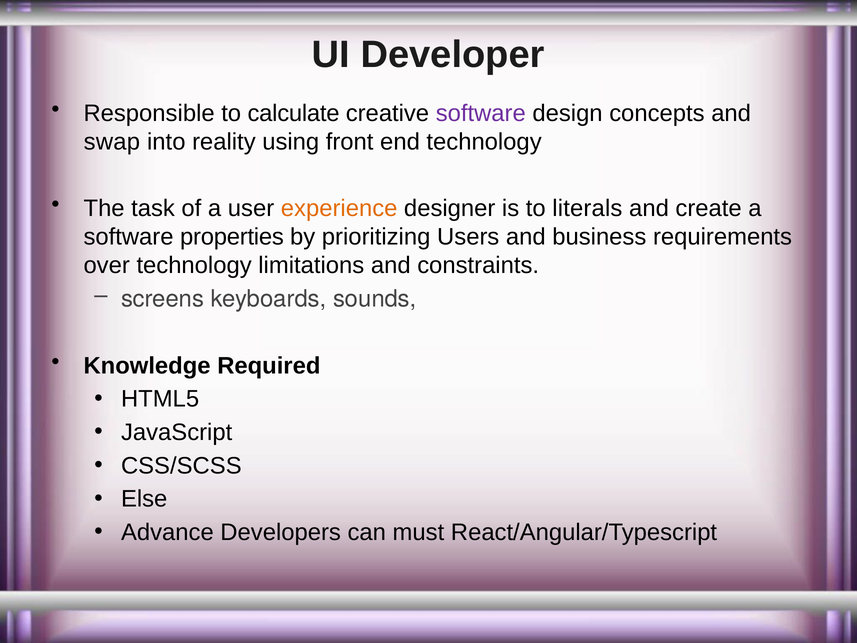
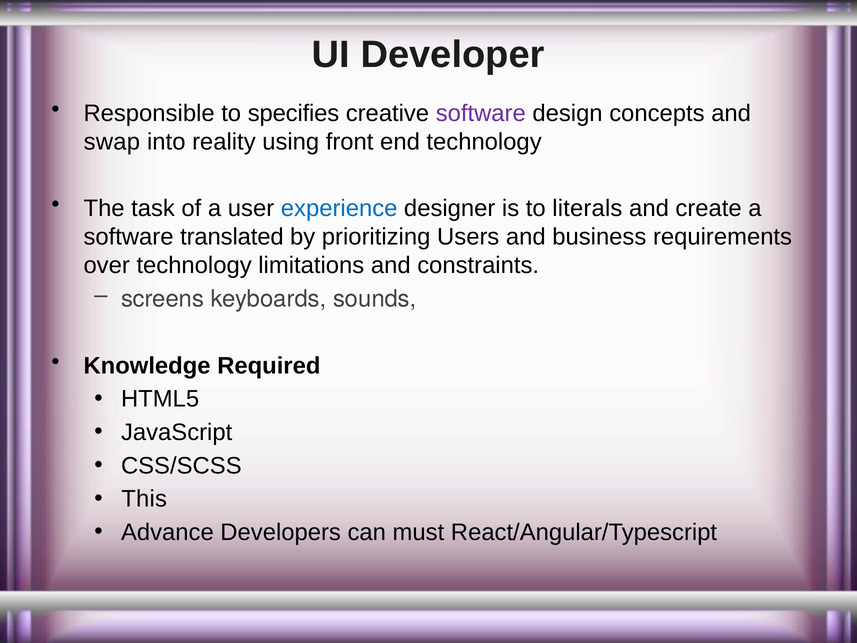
calculate: calculate -> specifies
experience colour: orange -> blue
properties: properties -> translated
Else: Else -> This
